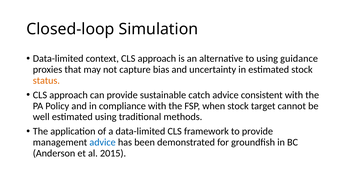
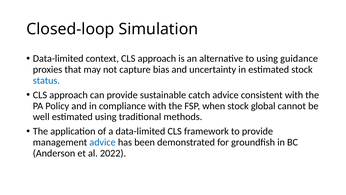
status colour: orange -> blue
target: target -> global
2015: 2015 -> 2022
